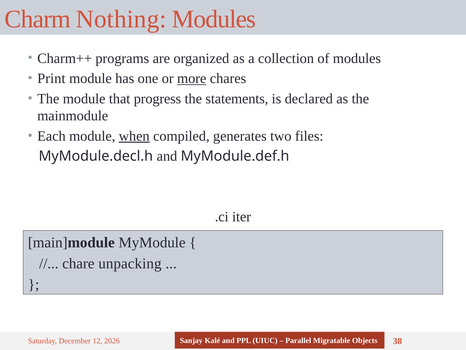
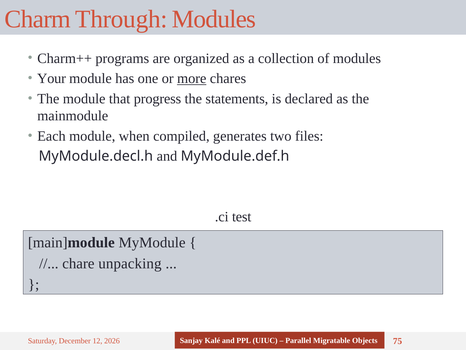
Nothing: Nothing -> Through
Print: Print -> Your
when underline: present -> none
iter: iter -> test
38: 38 -> 75
